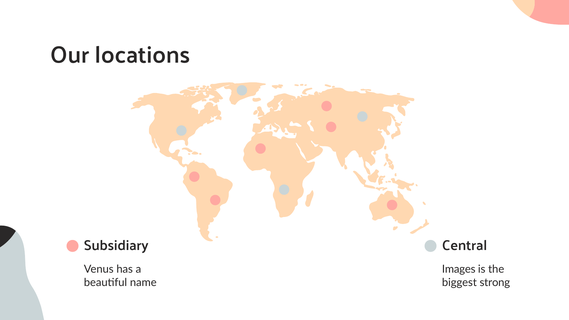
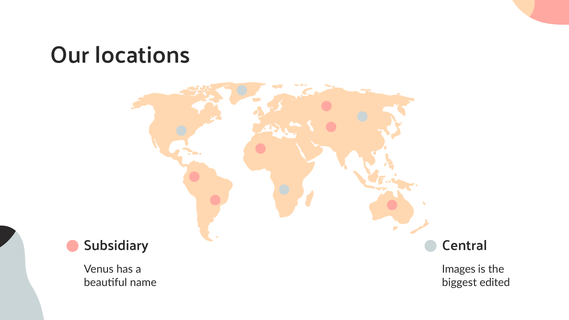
strong: strong -> edited
